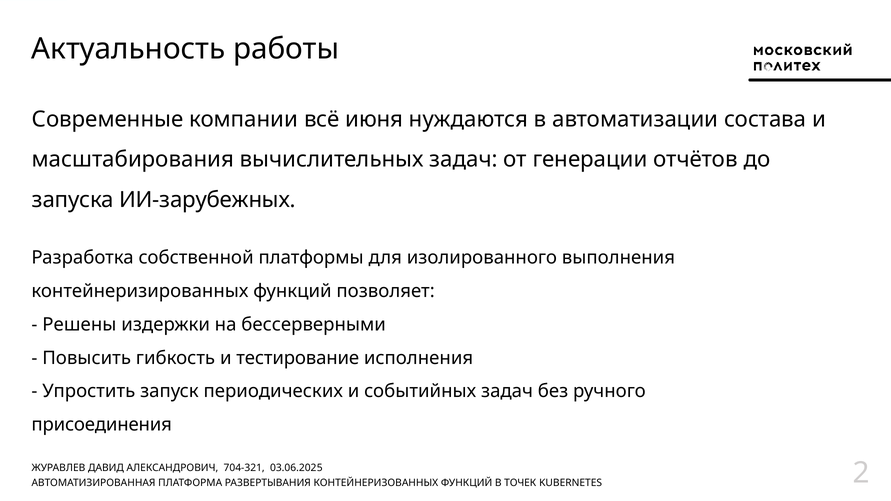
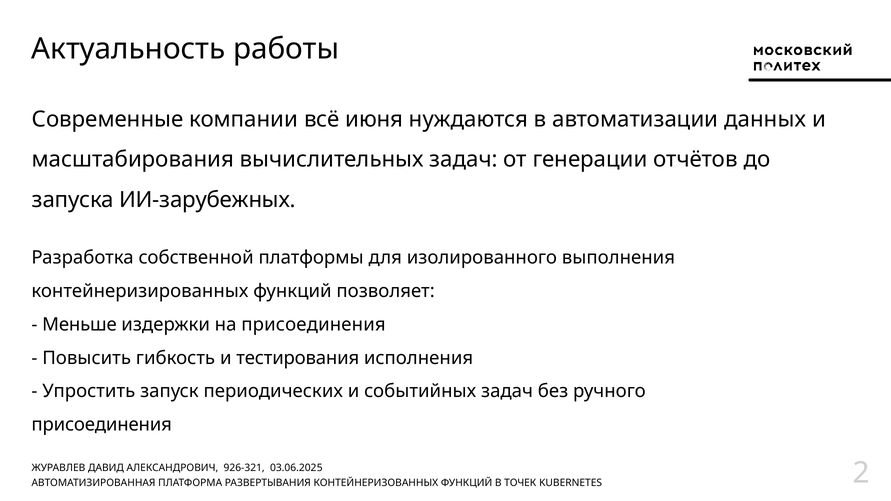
состава: состава -> данных
Решены: Решены -> Меньше
на бессерверными: бессерверными -> присоединения
тестирование: тестирование -> тестирования
704-321: 704-321 -> 926-321
